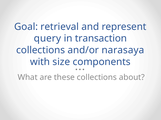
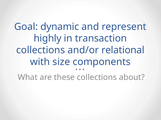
retrieval: retrieval -> dynamic
query: query -> highly
narasaya: narasaya -> relational
